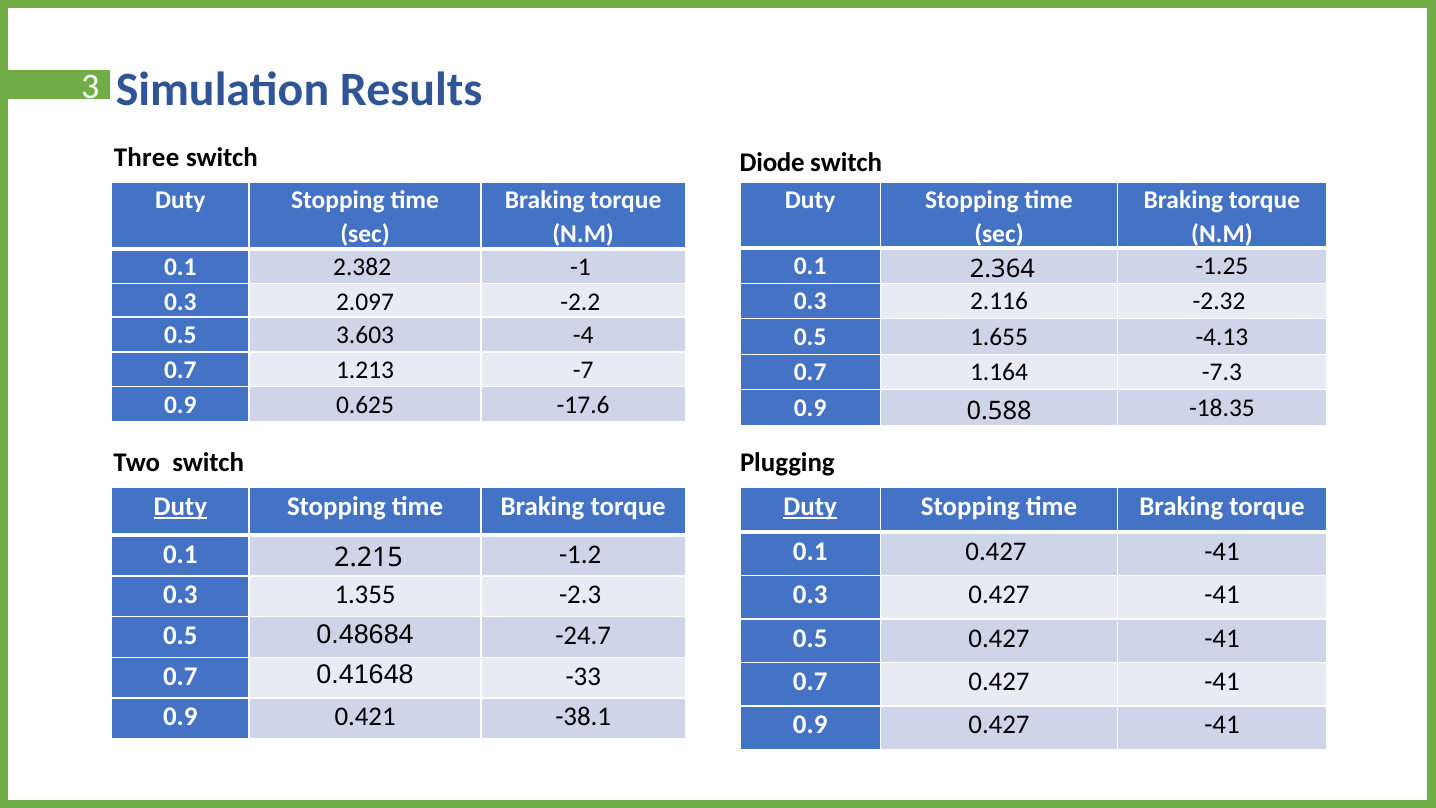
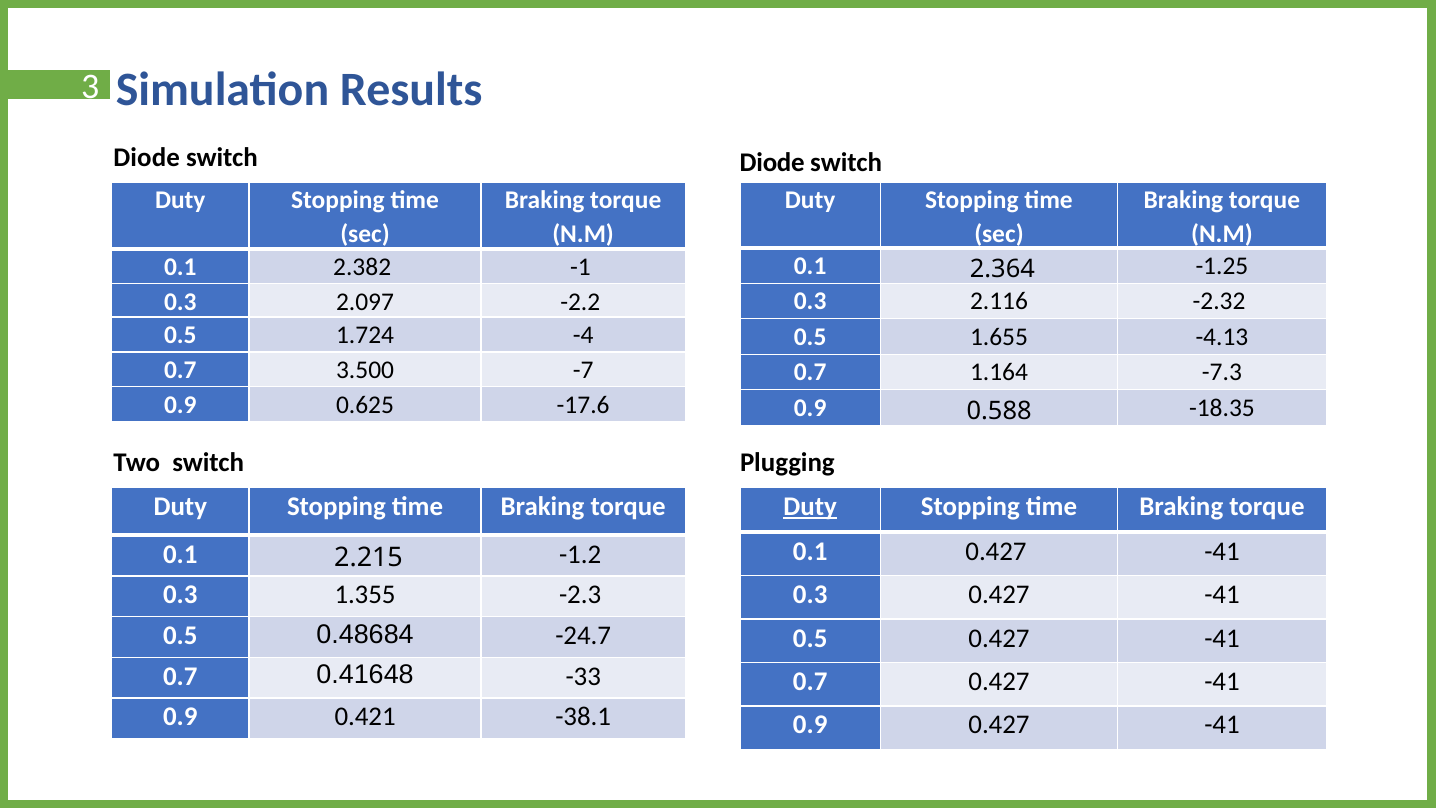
Three at (147, 158): Three -> Diode
3.603: 3.603 -> 1.724
1.213: 1.213 -> 3.500
Duty at (180, 506) underline: present -> none
